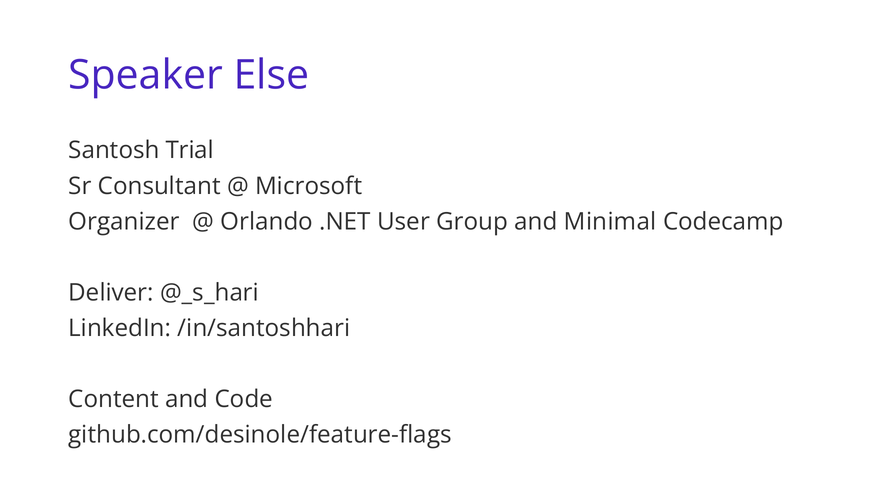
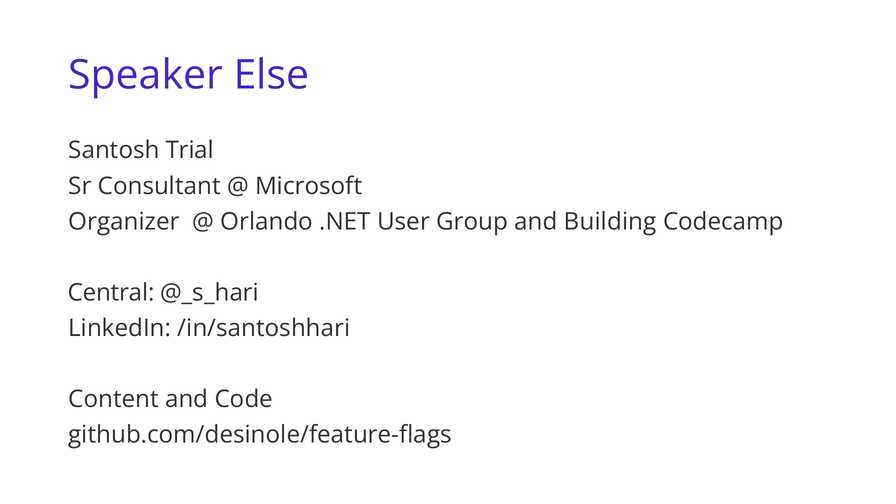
Minimal: Minimal -> Building
Deliver: Deliver -> Central
